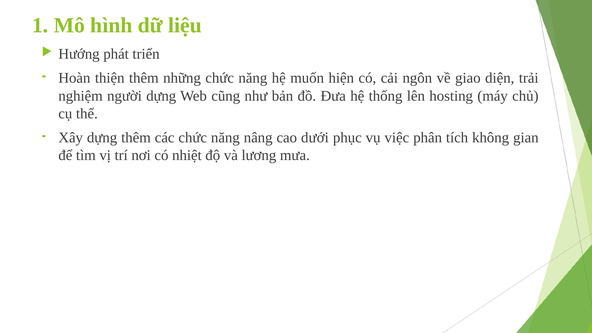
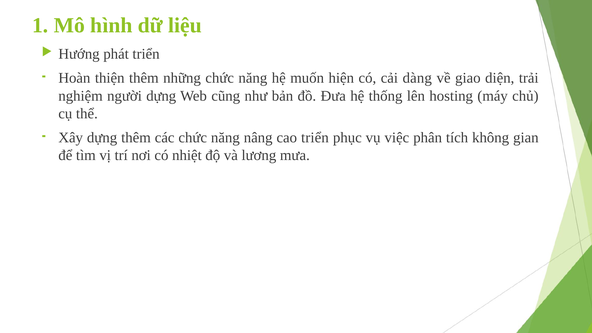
ngôn: ngôn -> dàng
cao dưới: dưới -> triển
